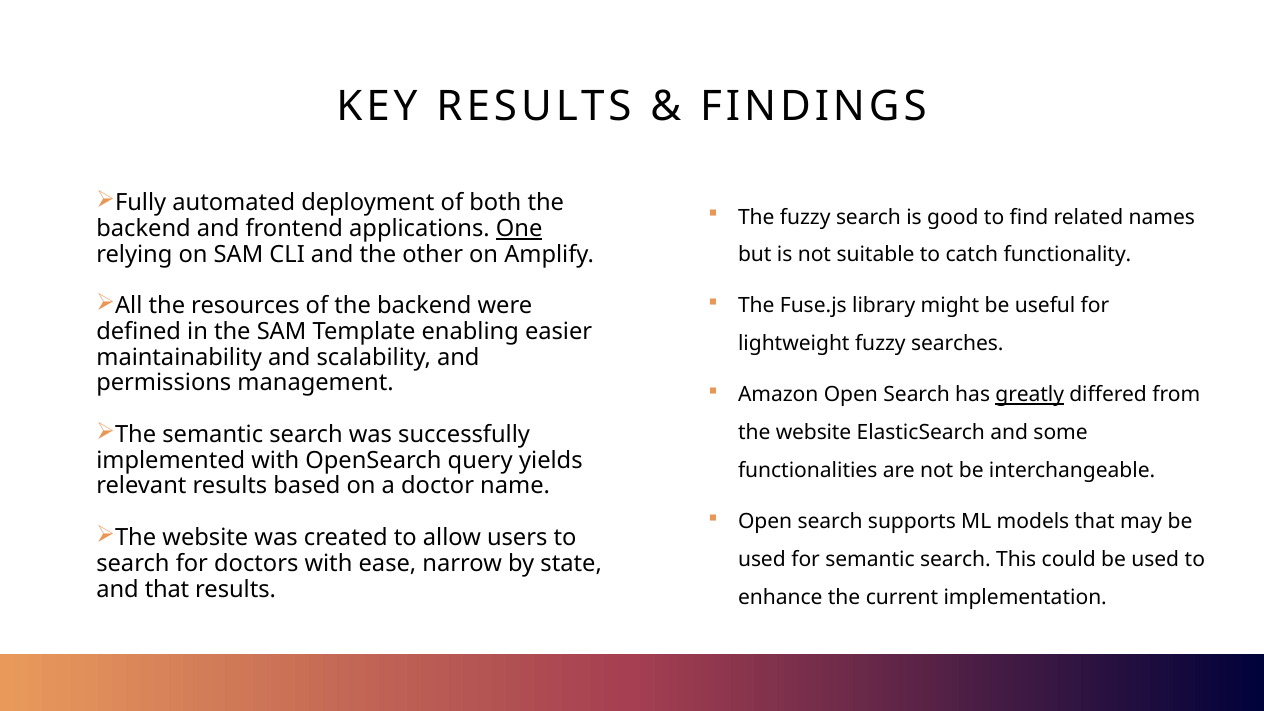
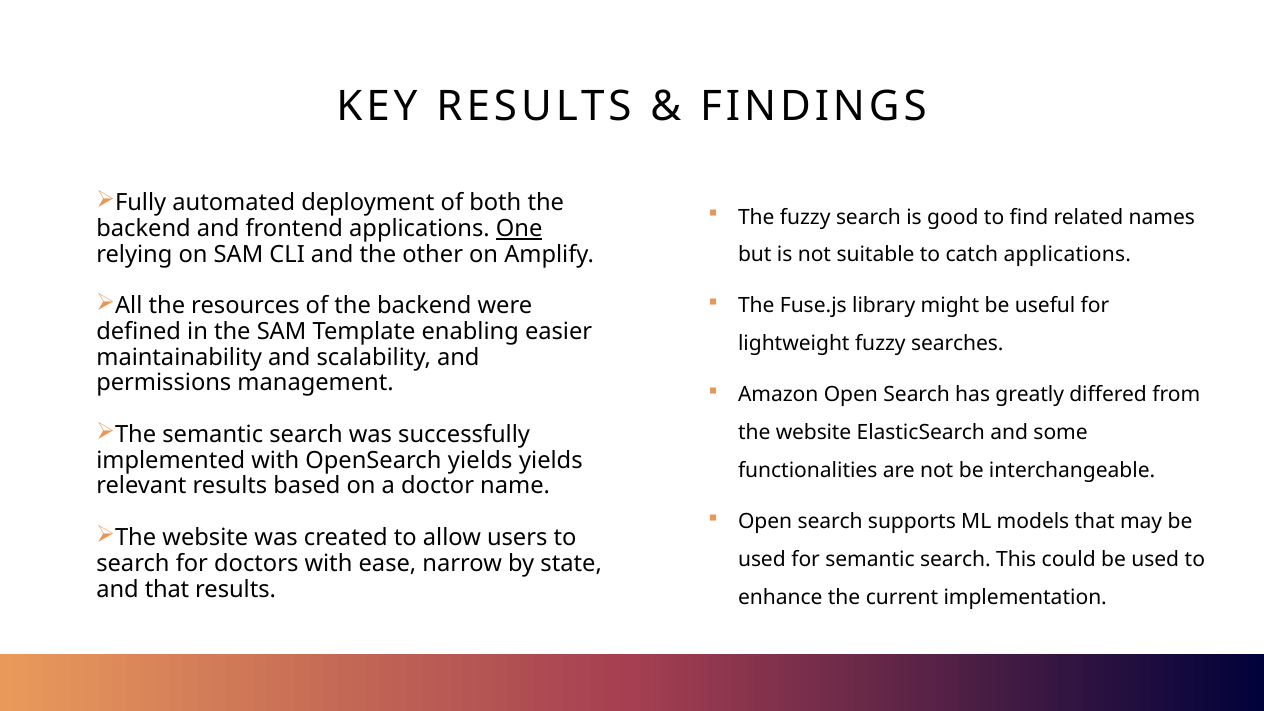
catch functionality: functionality -> applications
greatly underline: present -> none
OpenSearch query: query -> yields
